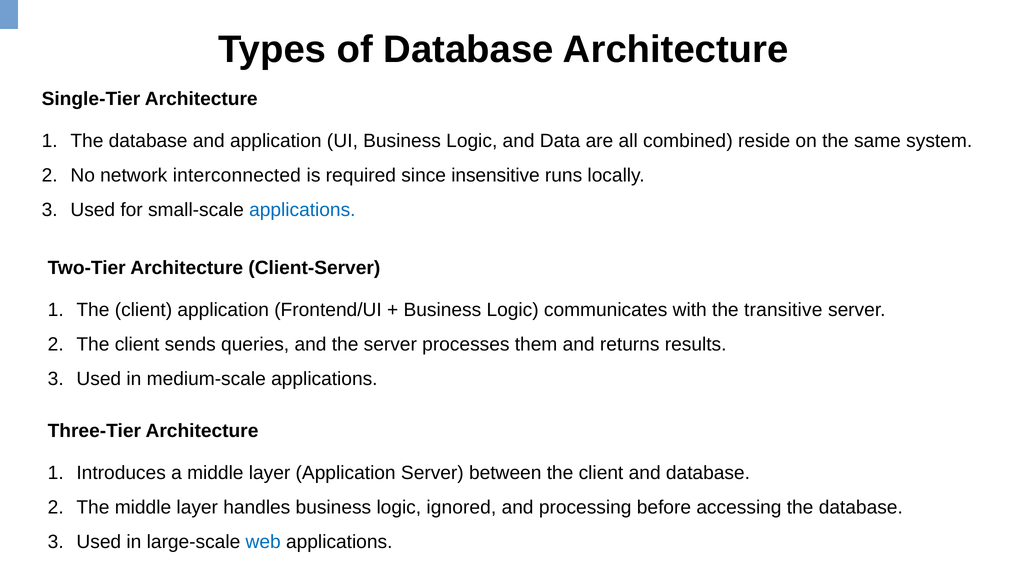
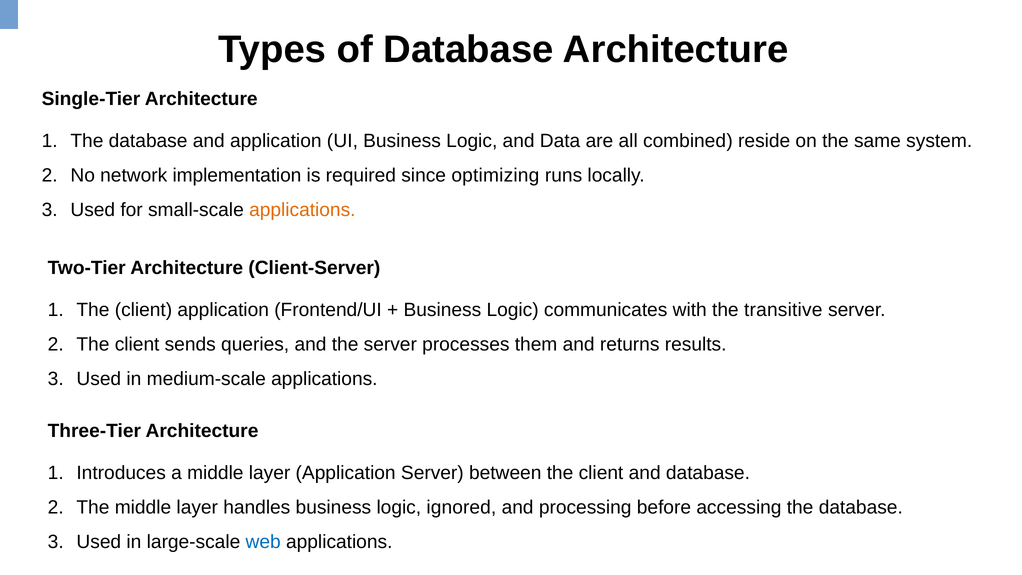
interconnected: interconnected -> implementation
insensitive: insensitive -> optimizing
applications at (302, 210) colour: blue -> orange
